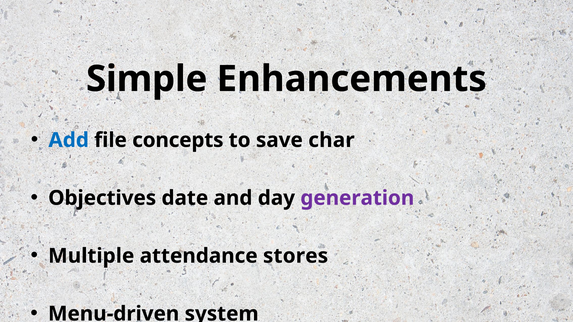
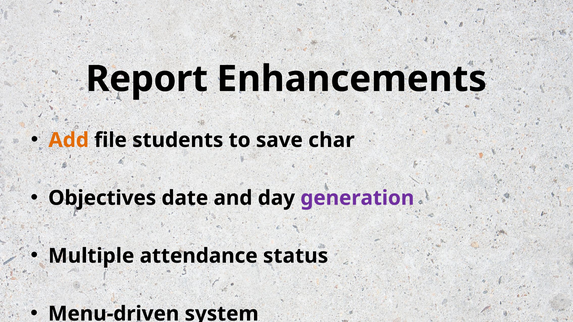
Simple: Simple -> Report
Add colour: blue -> orange
concepts: concepts -> students
stores: stores -> status
